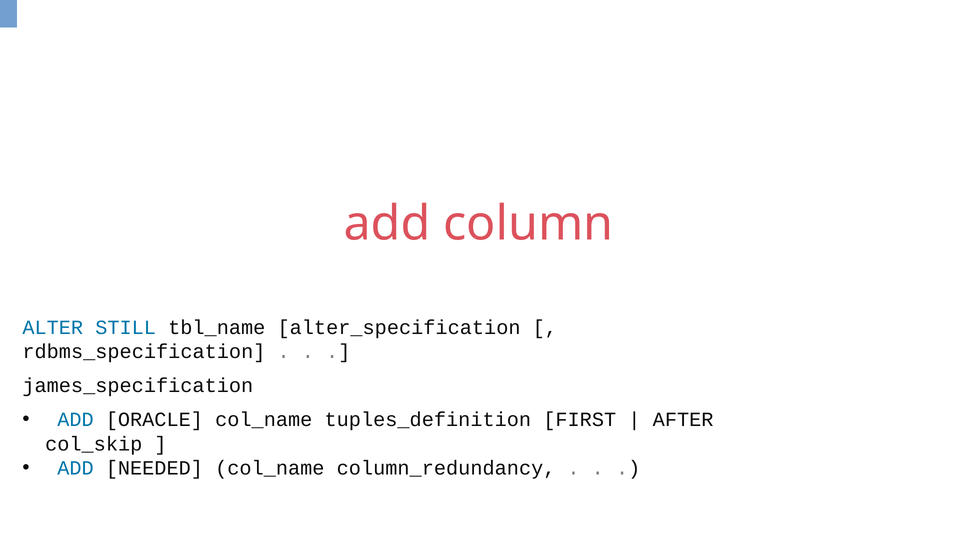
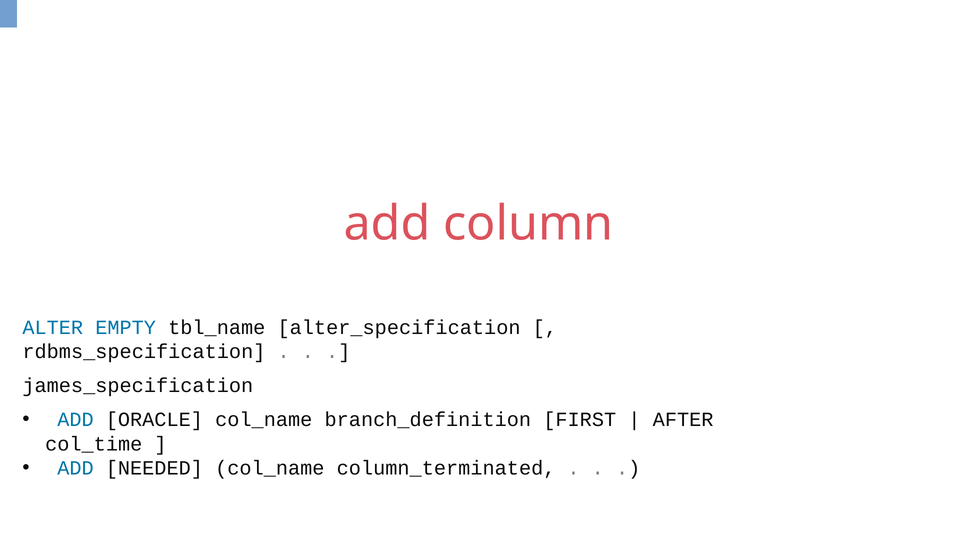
STILL: STILL -> EMPTY
tuples_definition: tuples_definition -> branch_definition
col_skip: col_skip -> col_time
column_redundancy: column_redundancy -> column_terminated
